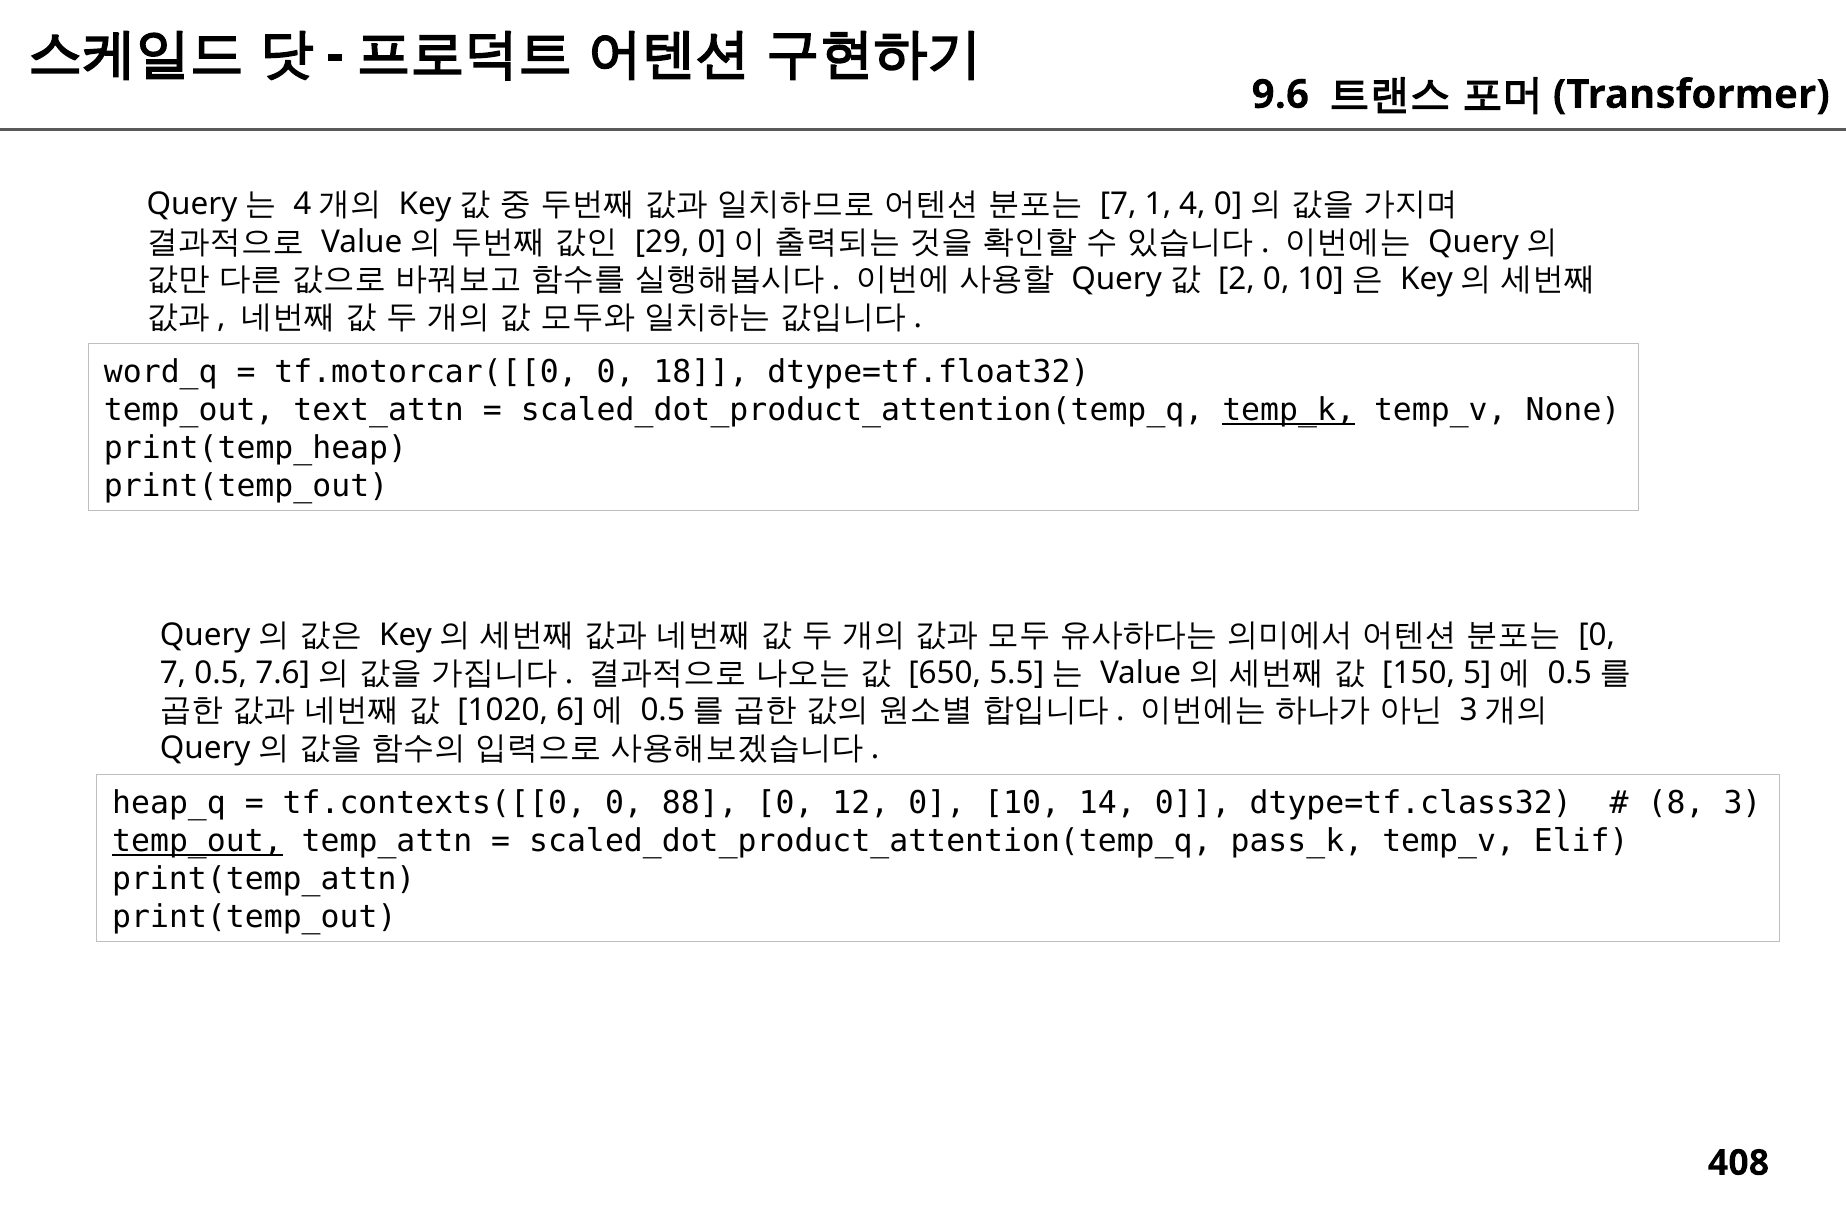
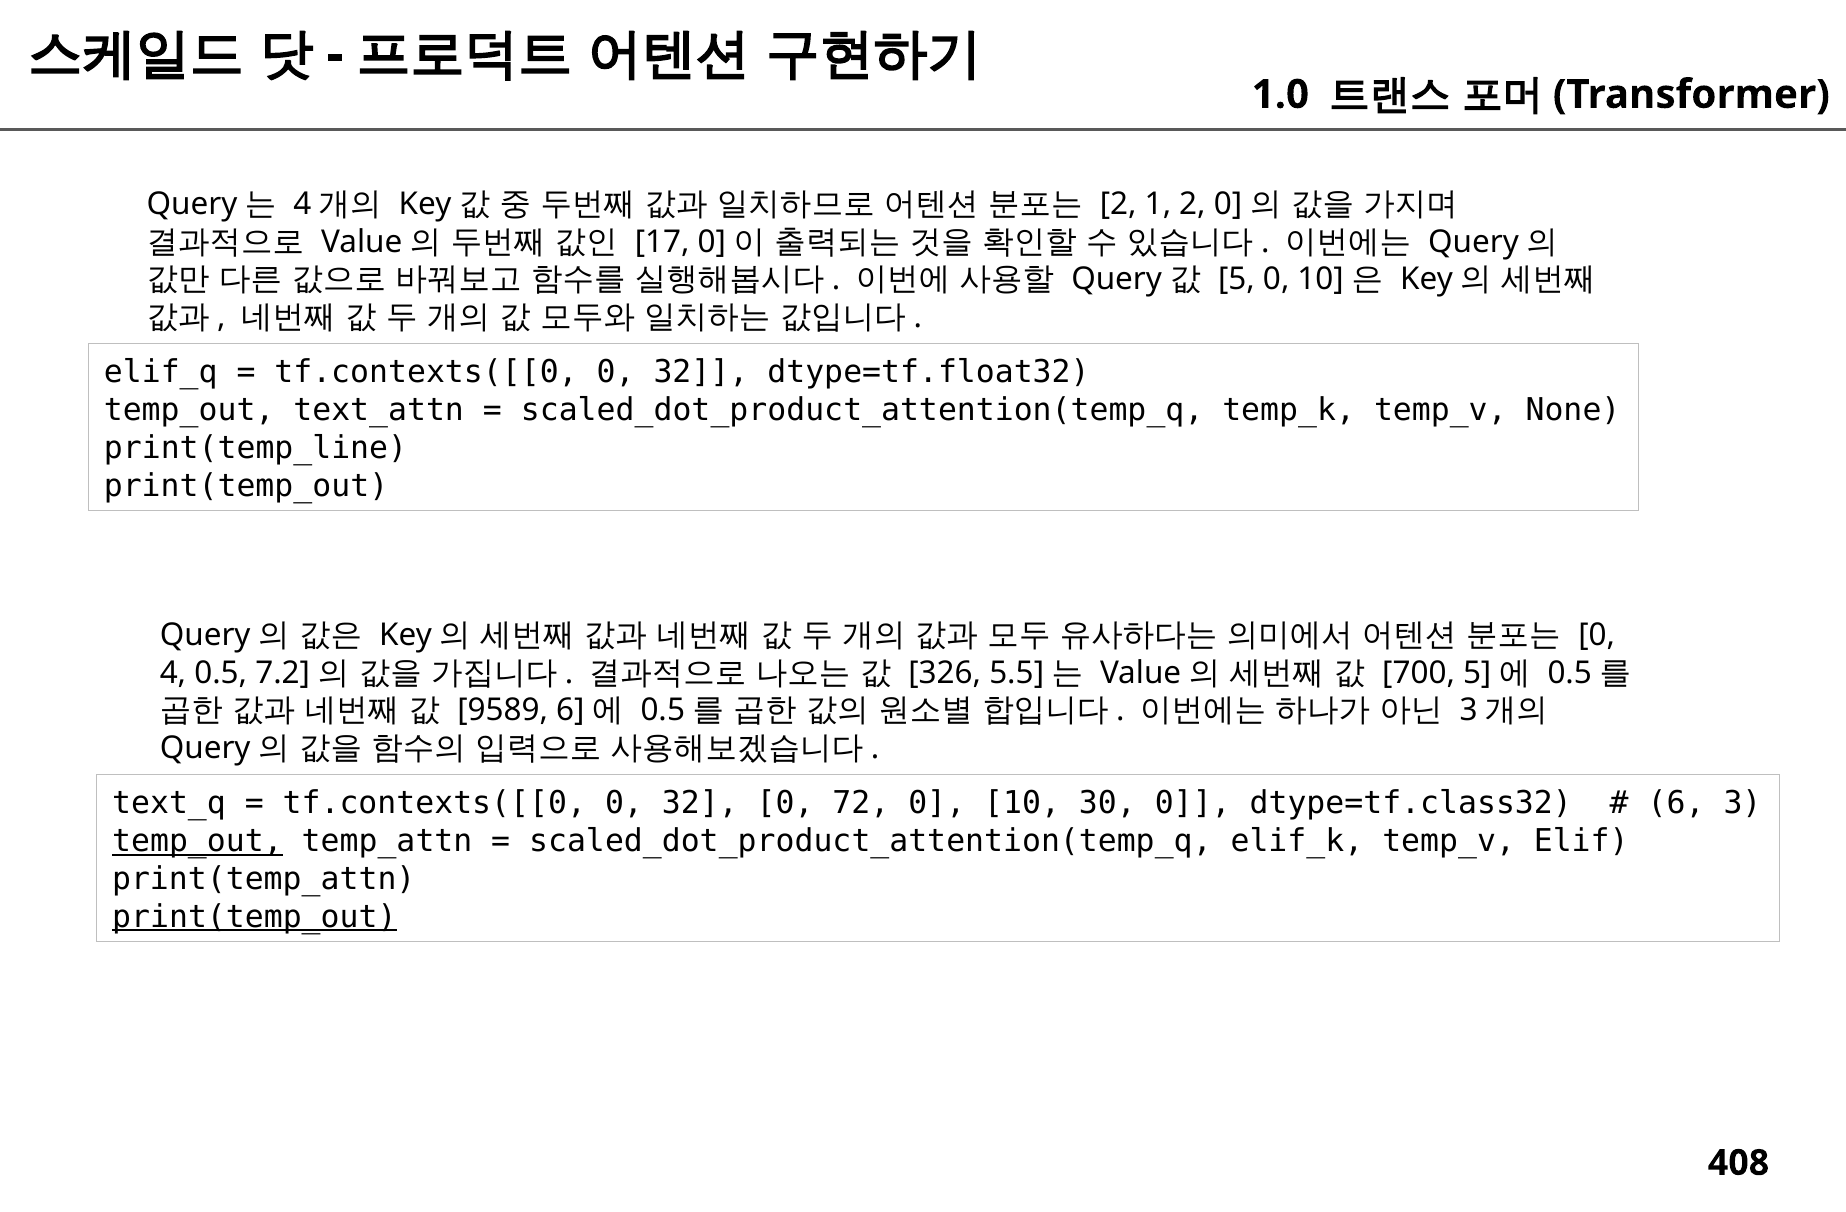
9.6: 9.6 -> 1.0
7 at (1118, 204): 7 -> 2
1 4: 4 -> 2
29: 29 -> 17
2: 2 -> 5
word_q: word_q -> elif_q
tf.motorcar([[0 at (426, 373): tf.motorcar([[0 -> tf.contexts([[0
18 at (701, 373): 18 -> 32
temp_k underline: present -> none
print(temp_heap: print(temp_heap -> print(temp_line
7 at (173, 673): 7 -> 4
7.6: 7.6 -> 7.2
650: 650 -> 326
150: 150 -> 700
1020: 1020 -> 9589
heap_q: heap_q -> text_q
88 at (700, 804): 88 -> 32
12: 12 -> 72
14: 14 -> 30
8: 8 -> 6
pass_k: pass_k -> elif_k
print(temp_out at (254, 917) underline: none -> present
